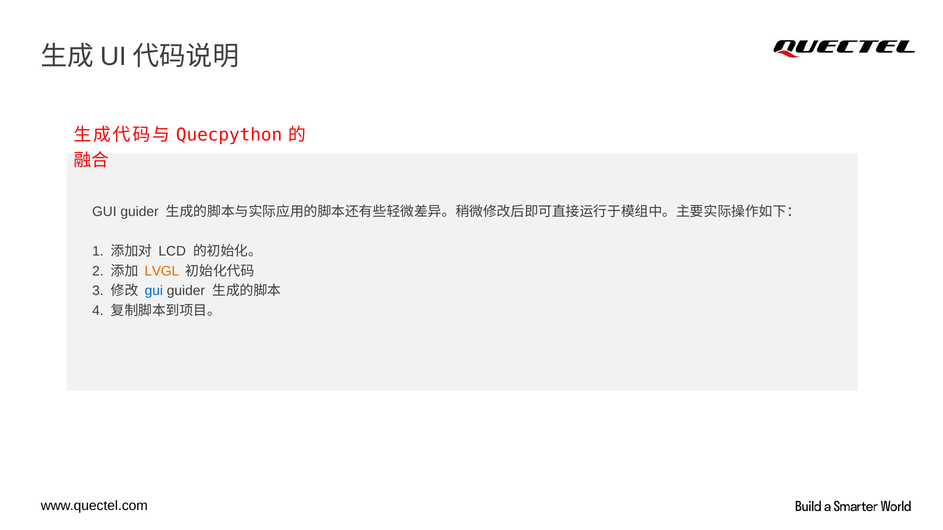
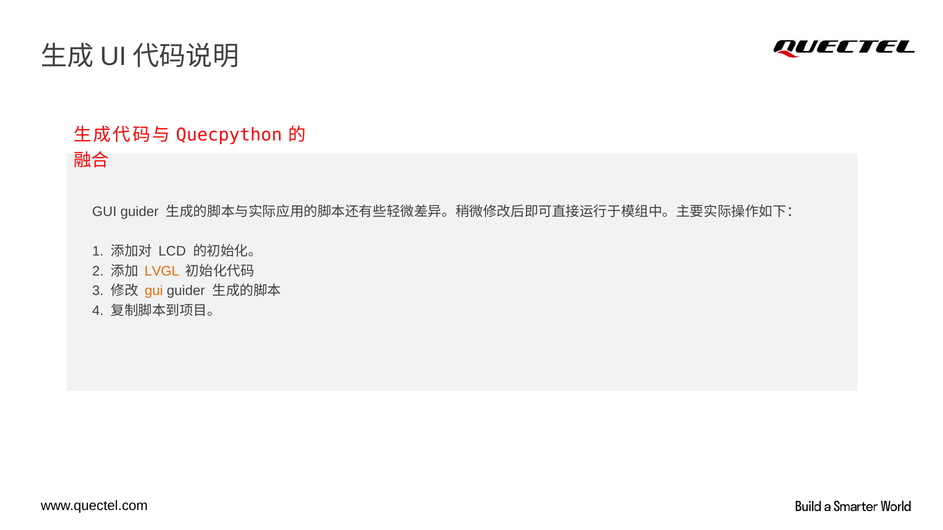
gui at (154, 291) colour: blue -> orange
